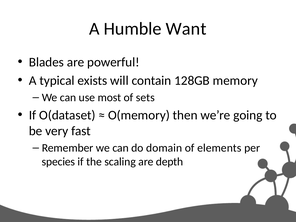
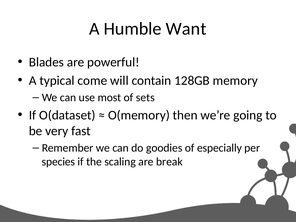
exists: exists -> come
domain: domain -> goodies
elements: elements -> especially
depth: depth -> break
